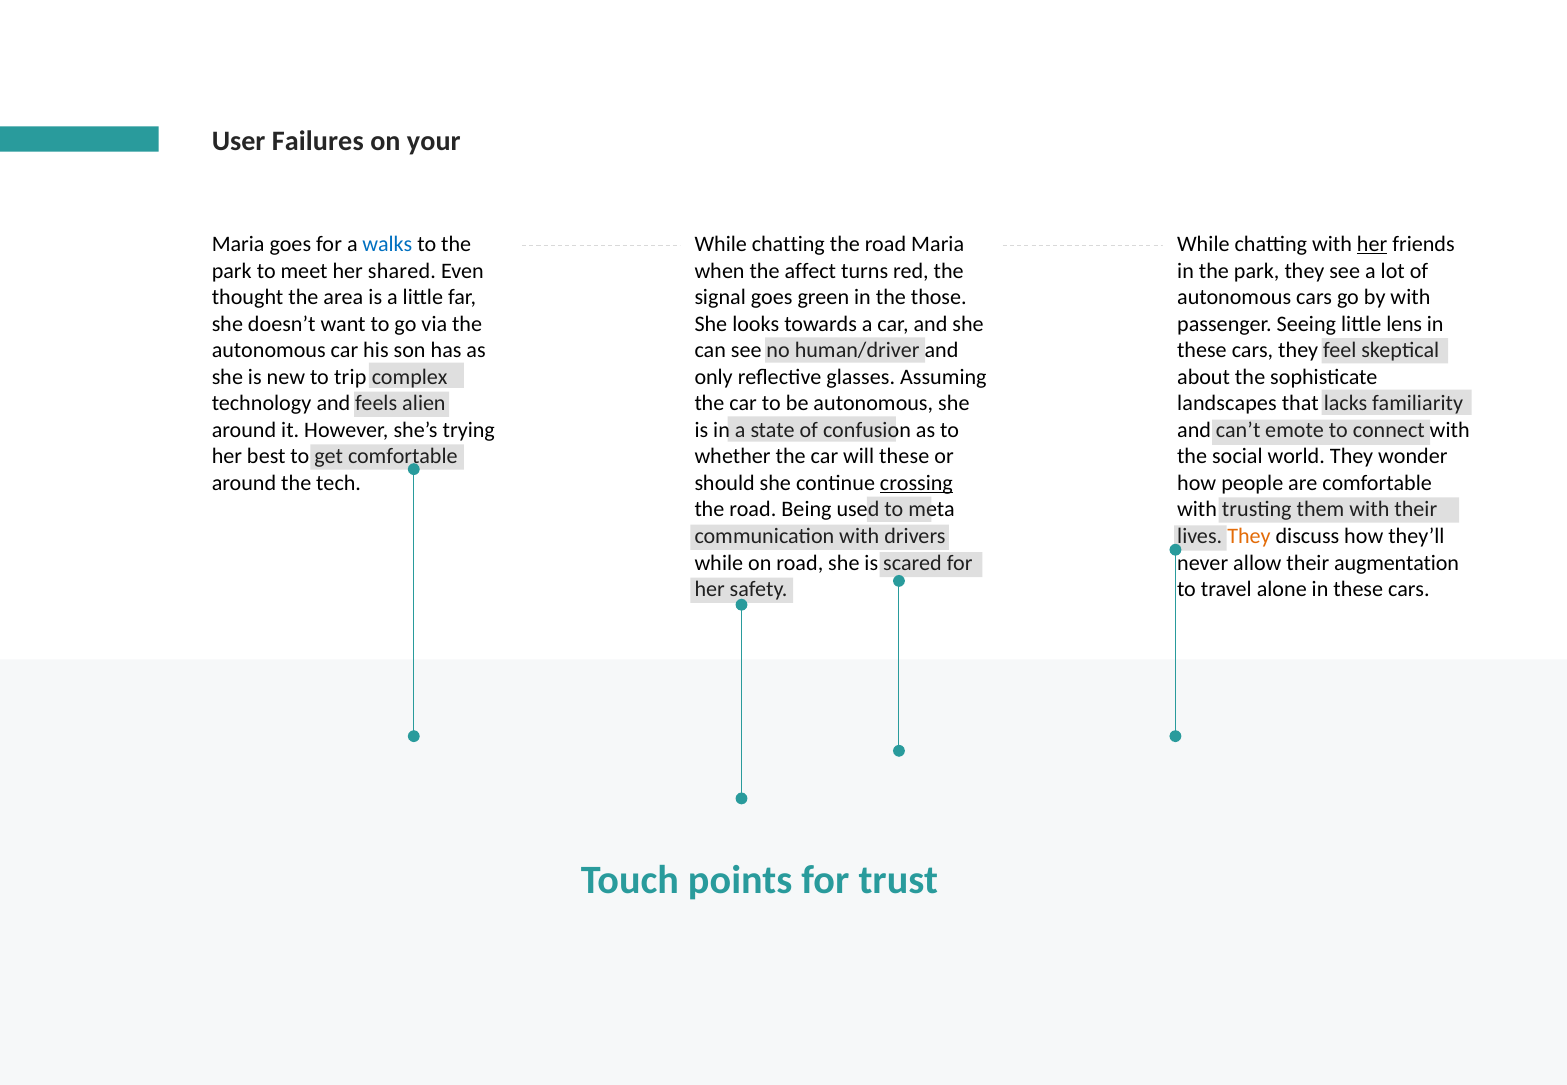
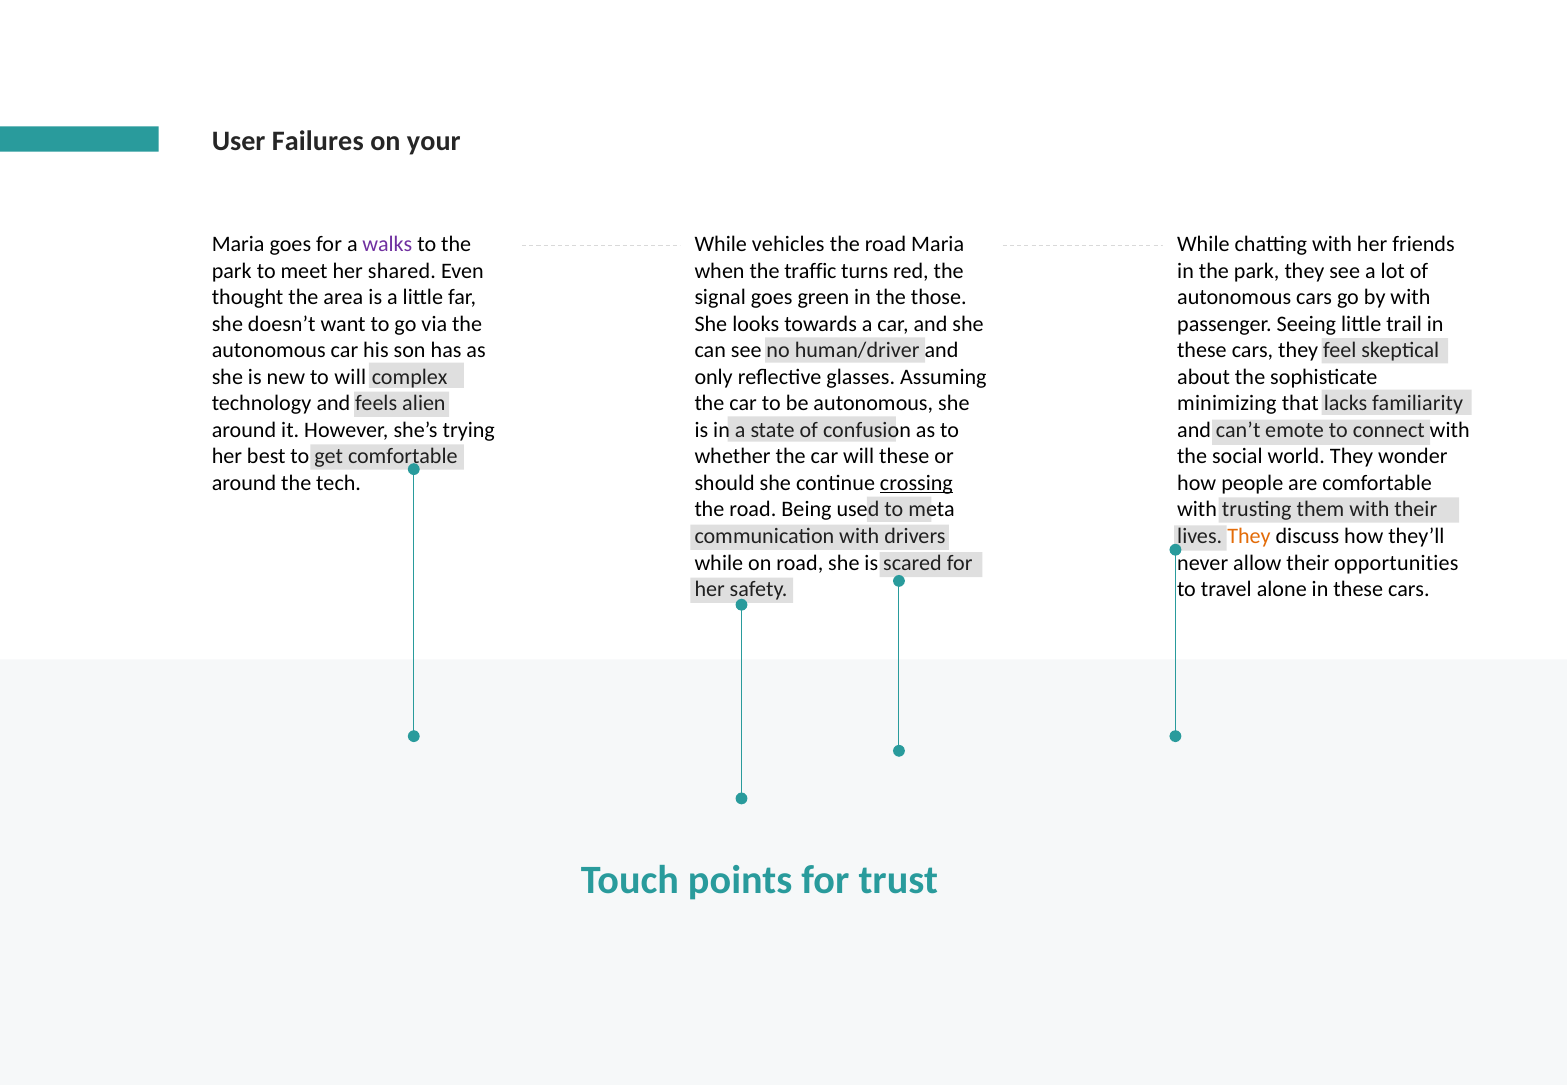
walks colour: blue -> purple
chatting at (788, 244): chatting -> vehicles
her at (1372, 244) underline: present -> none
affect: affect -> traffic
lens: lens -> trail
to trip: trip -> will
landscapes: landscapes -> minimizing
augmentation: augmentation -> opportunities
